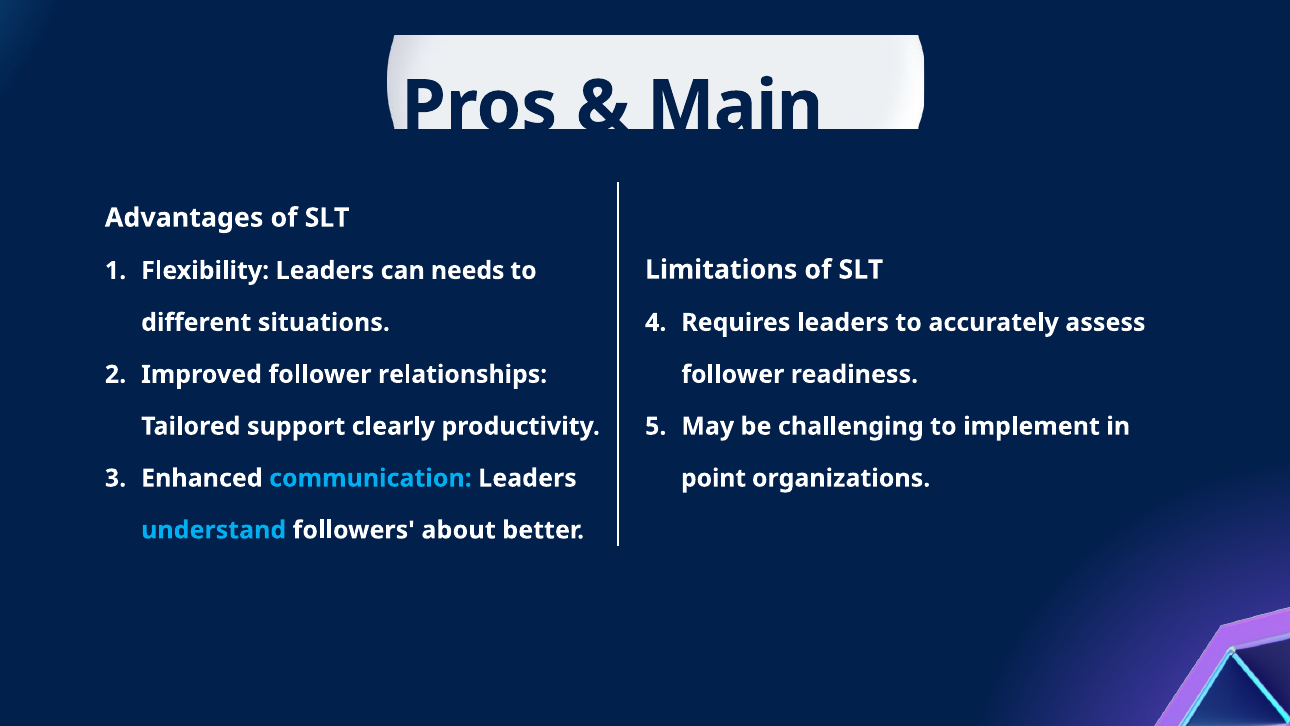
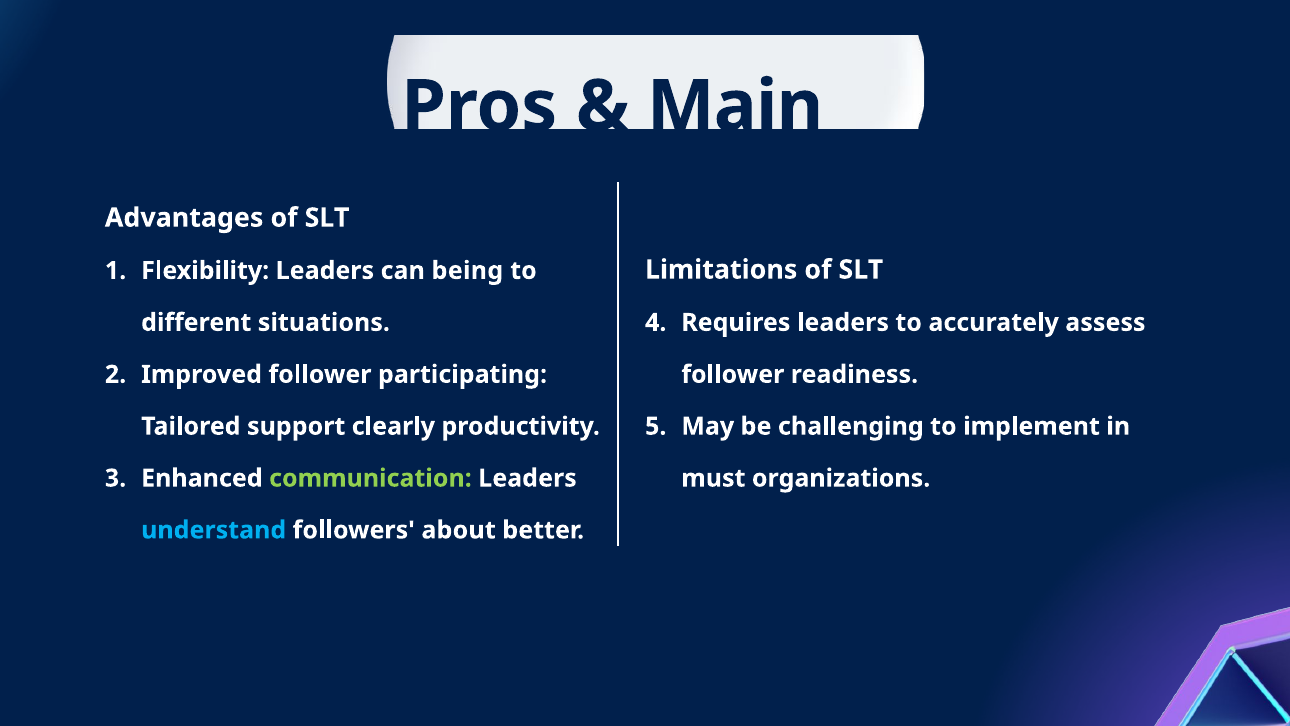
needs: needs -> being
relationships: relationships -> participating
communication colour: light blue -> light green
point: point -> must
